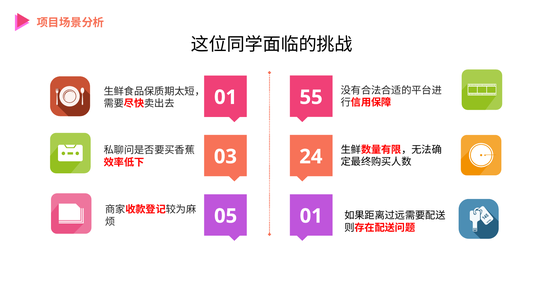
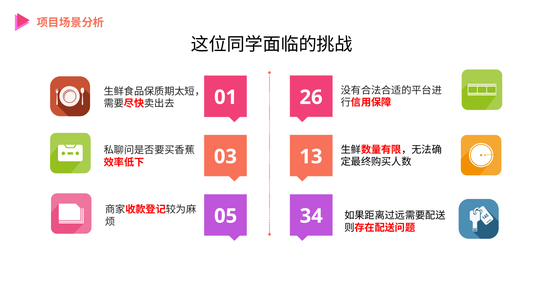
55: 55 -> 26
24: 24 -> 13
05 01: 01 -> 34
